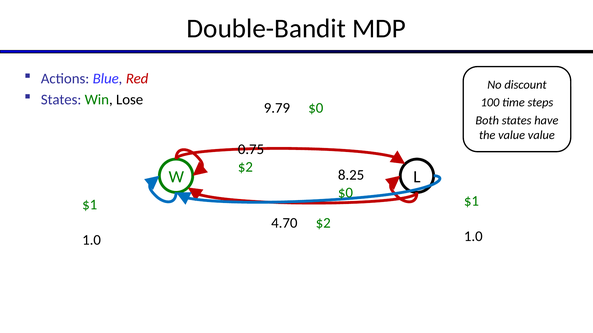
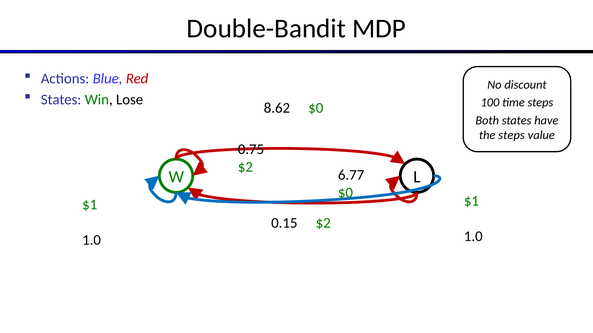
9.79: 9.79 -> 8.62
the value: value -> steps
8.25: 8.25 -> 6.77
4.70: 4.70 -> 0.15
